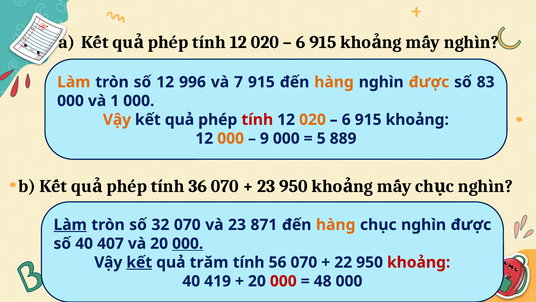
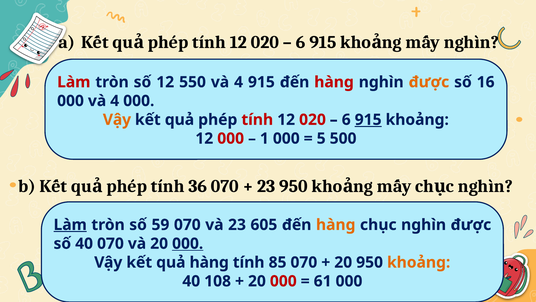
Làm at (74, 82) colour: orange -> red
996: 996 -> 550
7 at (239, 82): 7 -> 4
hàng at (334, 82) colour: orange -> red
83: 83 -> 16
000 và 1: 1 -> 4
020 at (312, 120) colour: orange -> red
915 at (368, 120) underline: none -> present
000 at (231, 138) colour: orange -> red
9: 9 -> 1
889: 889 -> 500
32: 32 -> 59
871: 871 -> 605
40 407: 407 -> 070
kết at (139, 262) underline: present -> none
quả trăm: trăm -> hàng
56: 56 -> 85
22 at (343, 262): 22 -> 20
khoảng at (419, 262) colour: red -> orange
419: 419 -> 108
48: 48 -> 61
